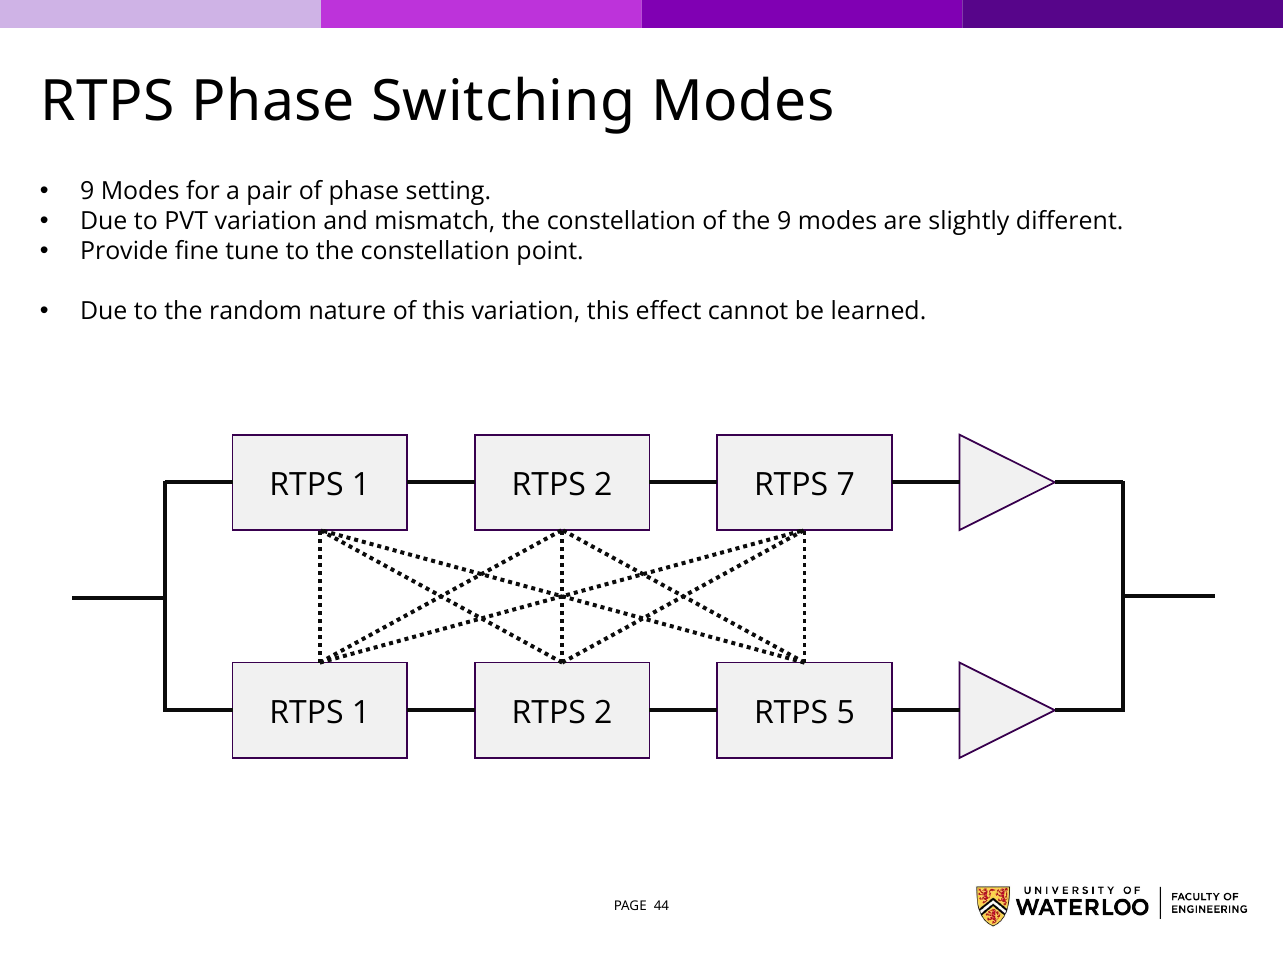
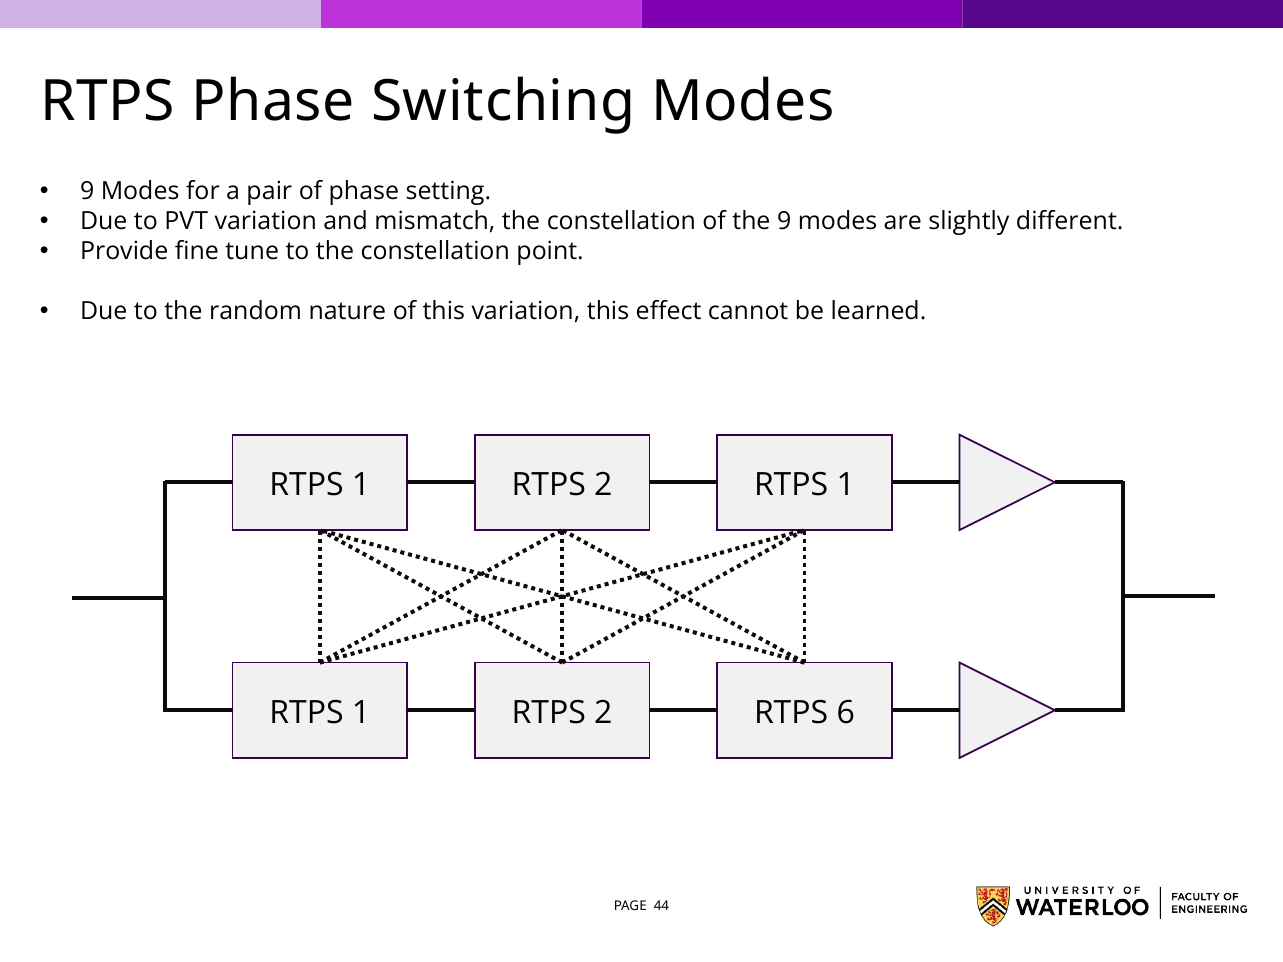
2 RTPS 7: 7 -> 1
5: 5 -> 6
